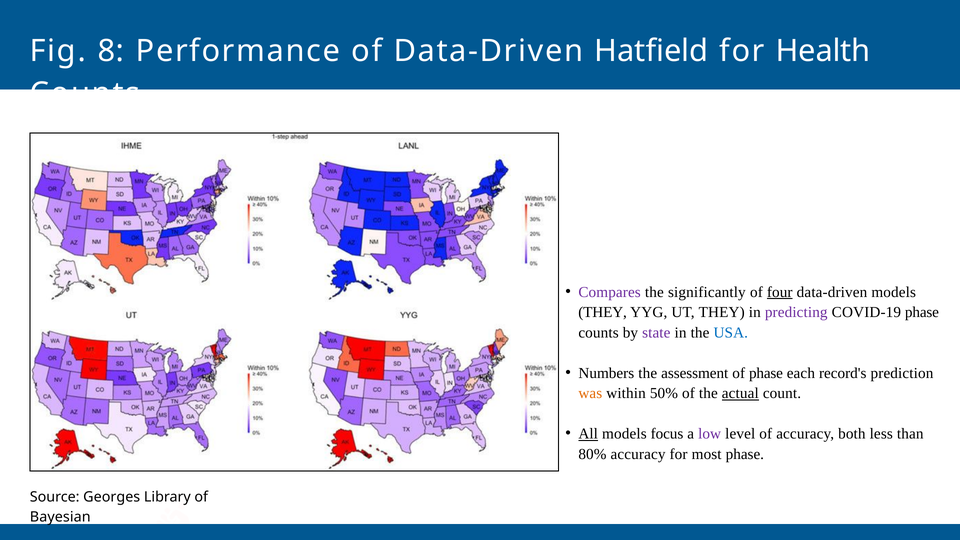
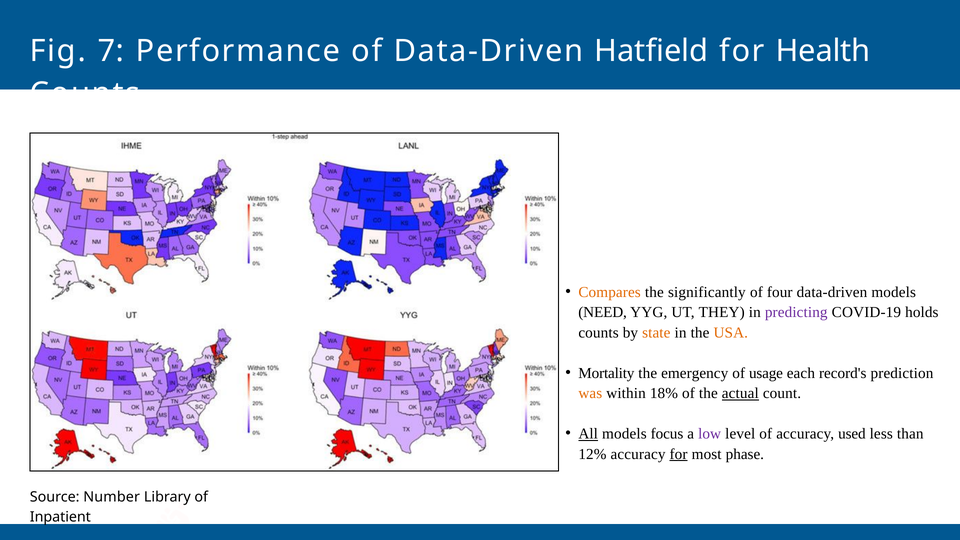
8: 8 -> 7
Compares colour: purple -> orange
four underline: present -> none
THEY at (603, 312): THEY -> NEED
COVID-19 phase: phase -> holds
state colour: purple -> orange
USA colour: blue -> orange
Numbers: Numbers -> Mortality
assessment: assessment -> emergency
of phase: phase -> usage
50%: 50% -> 18%
both: both -> used
80%: 80% -> 12%
for at (679, 454) underline: none -> present
Georges: Georges -> Number
Bayesian: Bayesian -> Inpatient
